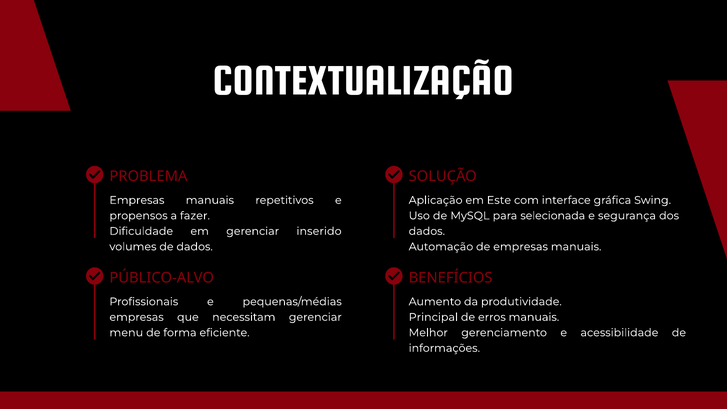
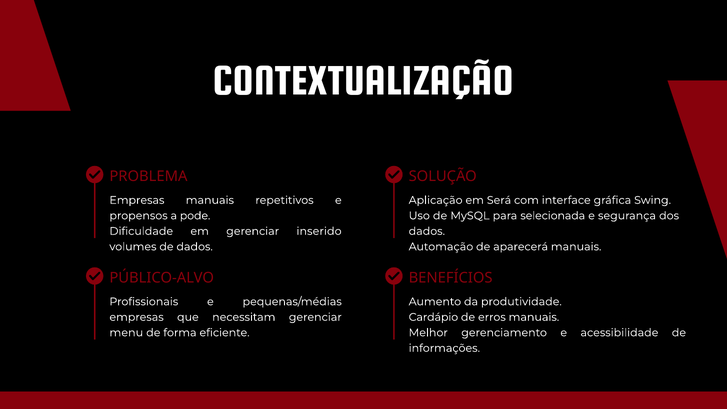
Este: Este -> Será
fazer: fazer -> pode
de empresas: empresas -> aparecerá
Principal: Principal -> Cardápio
